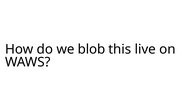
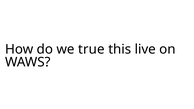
blob: blob -> true
